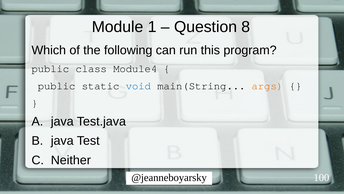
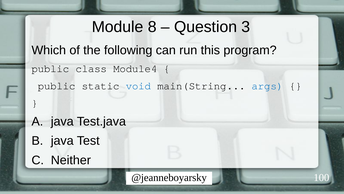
1: 1 -> 8
8: 8 -> 3
args colour: orange -> blue
